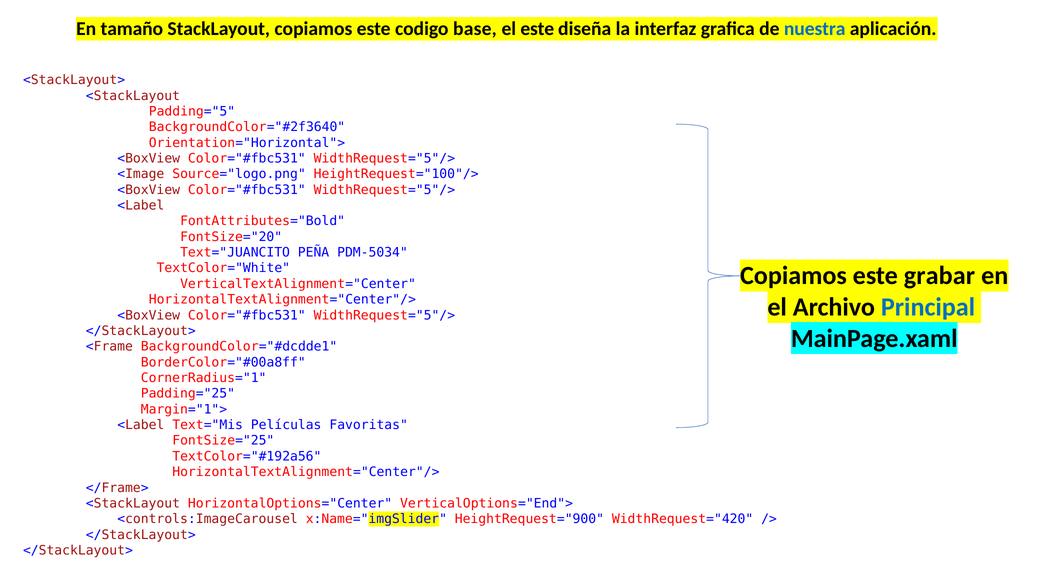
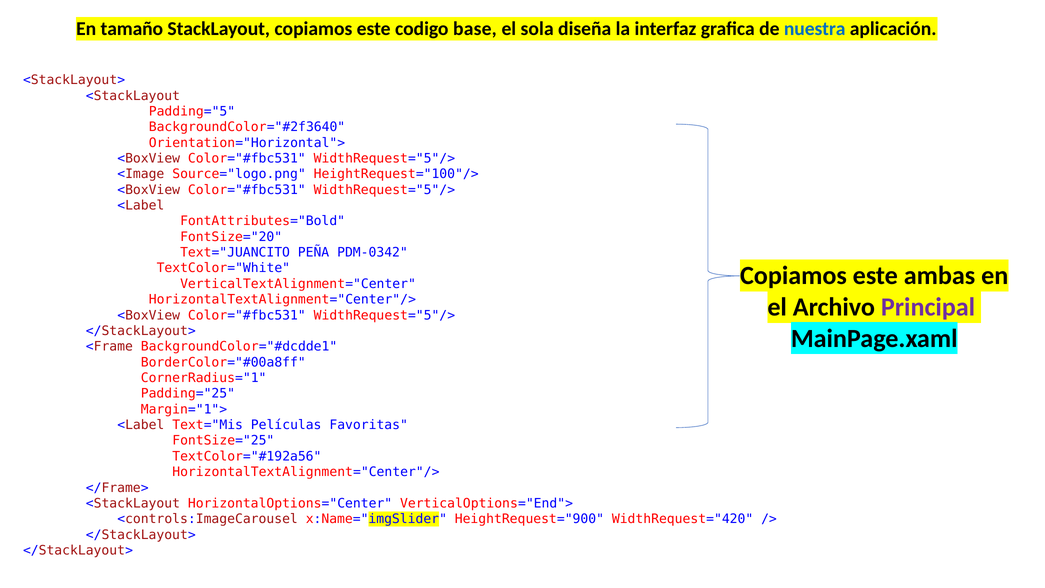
el este: este -> sola
PDM-5034: PDM-5034 -> PDM-0342
grabar: grabar -> ambas
Principal colour: blue -> purple
